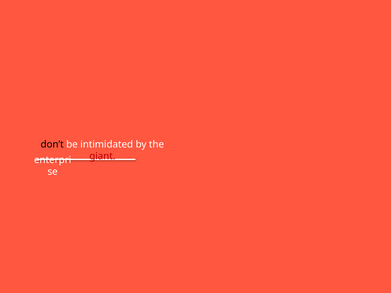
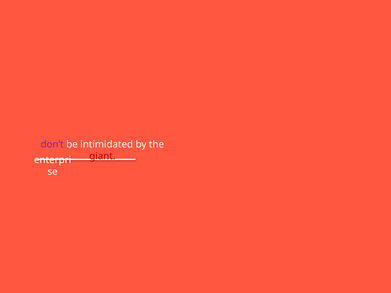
don’t colour: black -> purple
